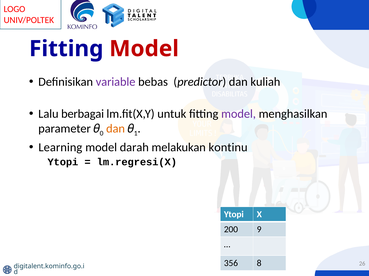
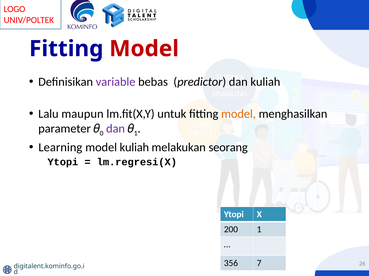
berbagai: berbagai -> maupun
model at (239, 114) colour: purple -> orange
dan at (116, 129) colour: orange -> purple
model darah: darah -> kuliah
kontinu: kontinu -> seorang
200 9: 9 -> 1
8: 8 -> 7
